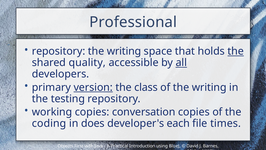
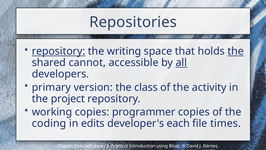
Professional: Professional -> Repositories
repository at (59, 51) underline: none -> present
quality: quality -> cannot
version underline: present -> none
of the writing: writing -> activity
testing: testing -> project
conversation: conversation -> programmer
does: does -> edits
